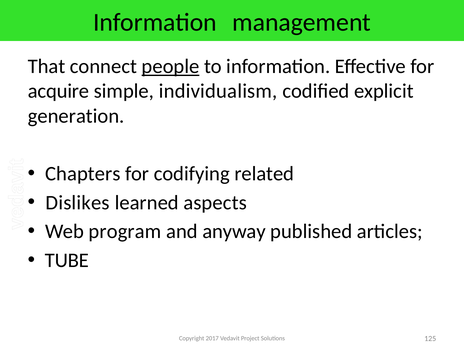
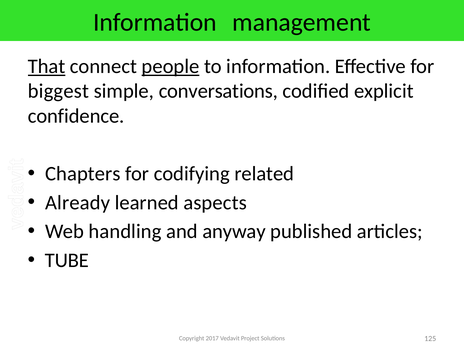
That underline: none -> present
acquire: acquire -> biggest
individualism: individualism -> conversations
generation: generation -> confidence
Dislikes: Dislikes -> Already
program: program -> handling
